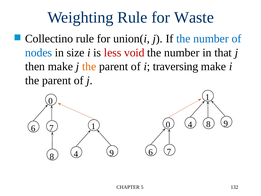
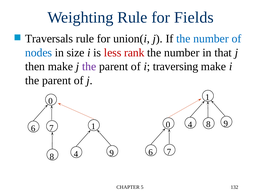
Waste: Waste -> Fields
Collectino: Collectino -> Traversals
void: void -> rank
the at (89, 66) colour: orange -> purple
